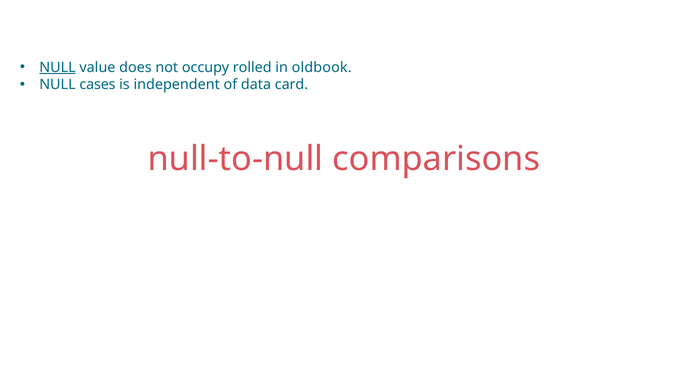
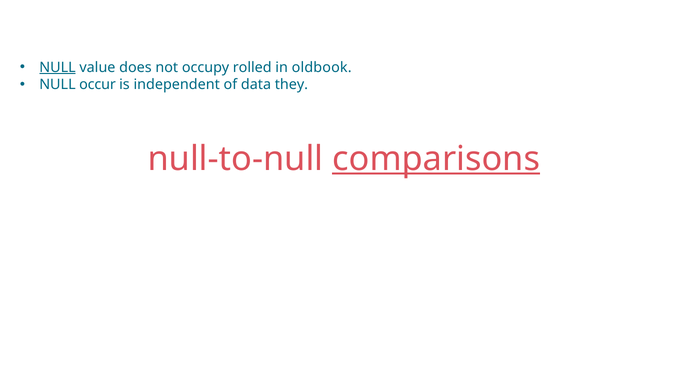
cases: cases -> occur
card: card -> they
comparisons underline: none -> present
